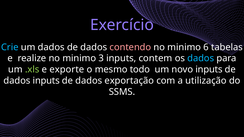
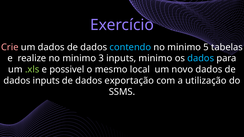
Crie colour: light blue -> pink
contendo colour: pink -> light blue
6: 6 -> 5
inputs contem: contem -> minimo
exporte: exporte -> possivel
todo: todo -> local
novo inputs: inputs -> dados
